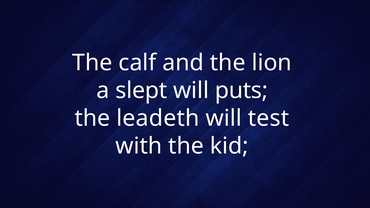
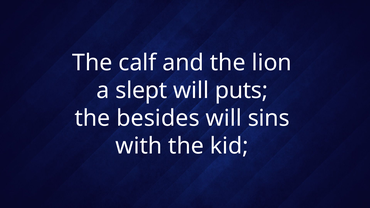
leadeth: leadeth -> besides
test: test -> sins
